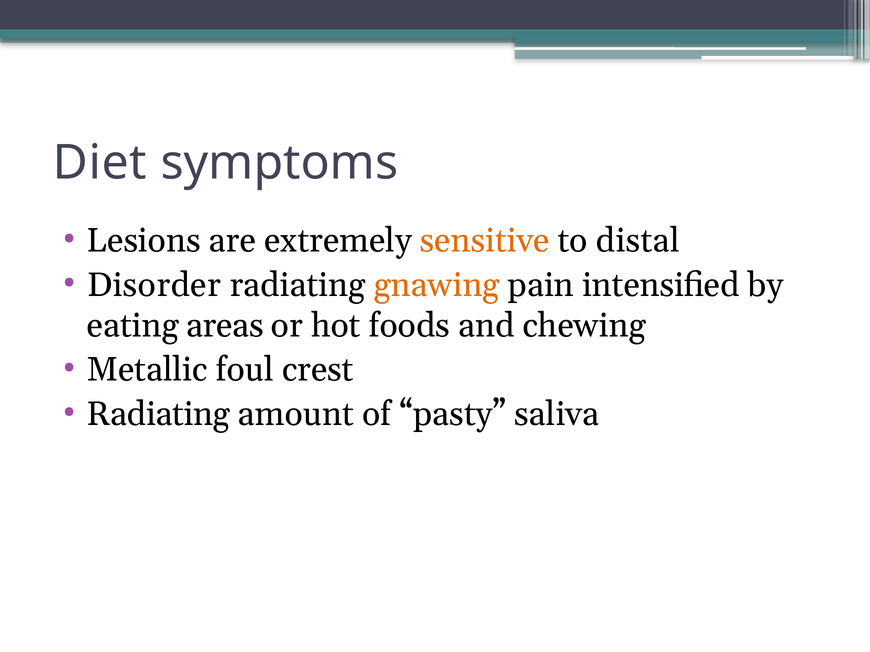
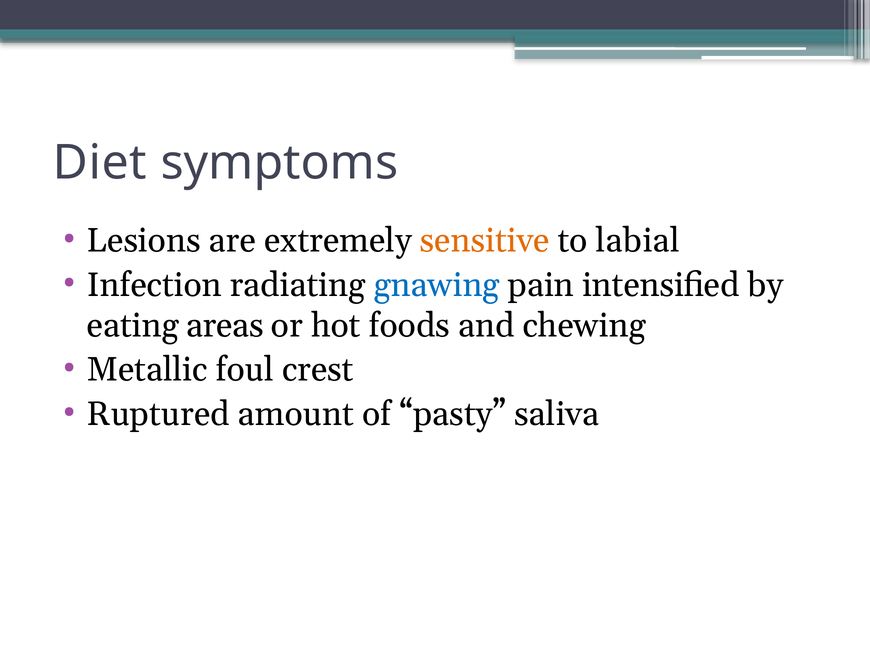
distal: distal -> labial
Disorder: Disorder -> Infection
gnawing colour: orange -> blue
Radiating at (158, 414): Radiating -> Ruptured
